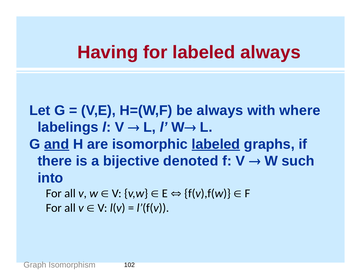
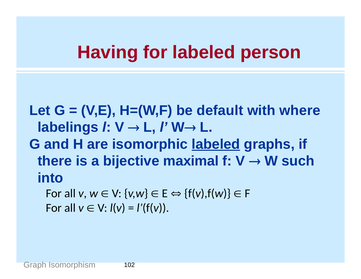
labeled always: always -> person
be always: always -> default
and underline: present -> none
denoted: denoted -> maximal
